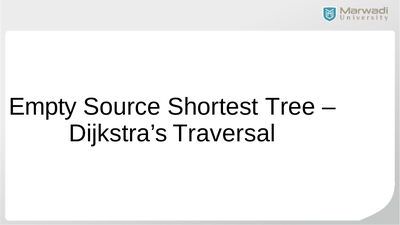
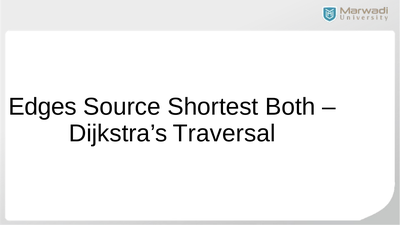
Empty: Empty -> Edges
Tree: Tree -> Both
